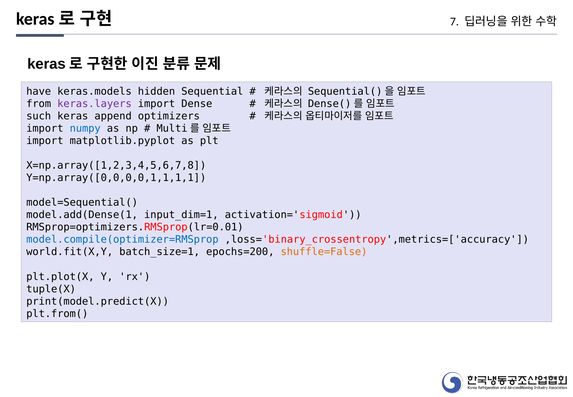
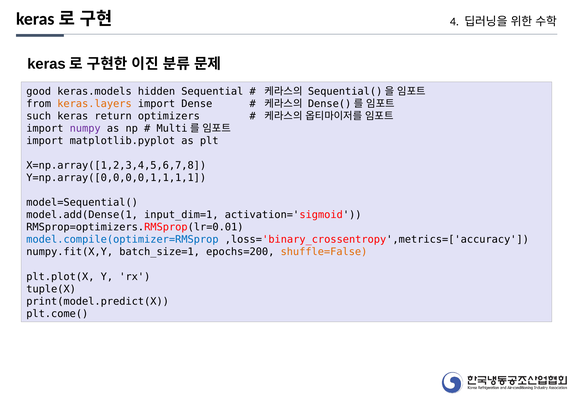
7: 7 -> 4
have: have -> good
keras.layers colour: purple -> orange
append: append -> return
numpy colour: blue -> purple
world.fit(X,Y: world.fit(X,Y -> numpy.fit(X,Y
plt.from(: plt.from( -> plt.come(
